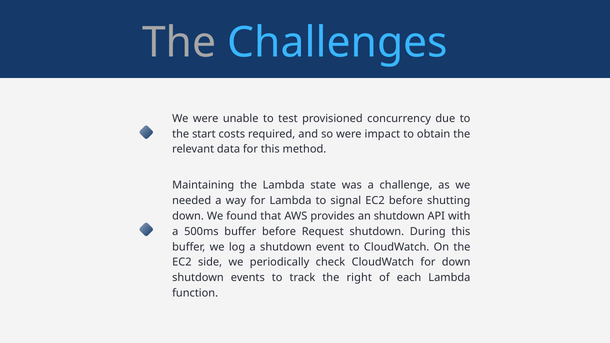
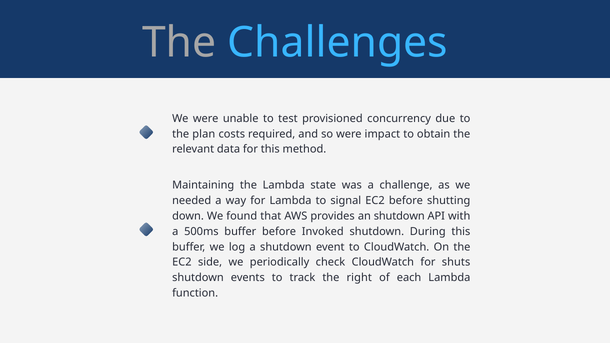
start: start -> plan
Request: Request -> Invoked
for down: down -> shuts
